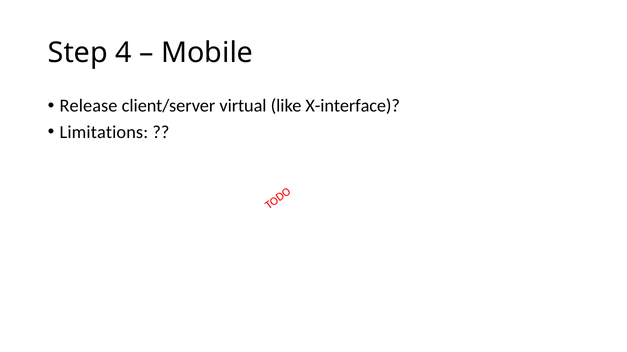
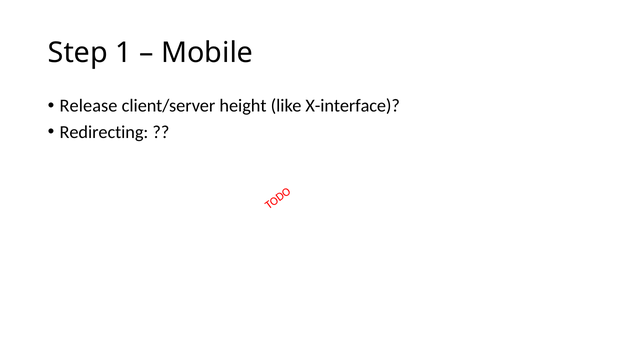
4: 4 -> 1
virtual: virtual -> height
Limitations: Limitations -> Redirecting
